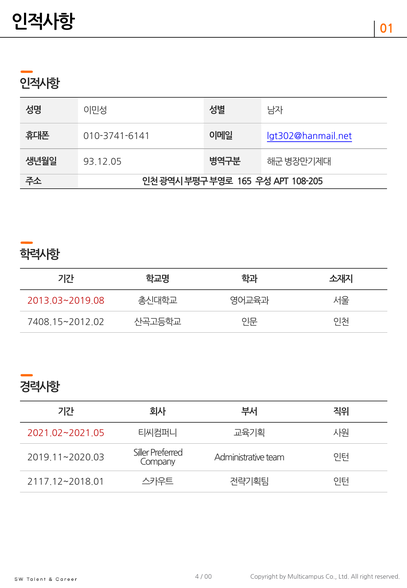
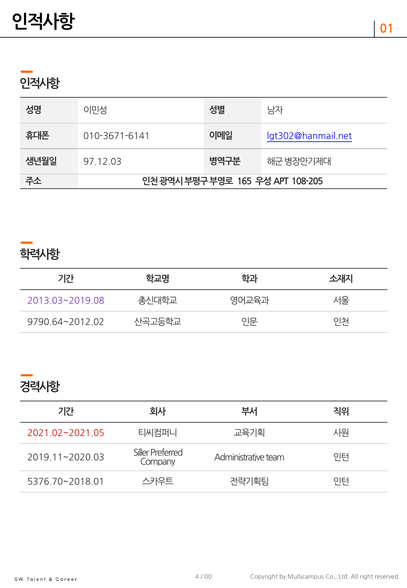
010-3741-6141: 010-3741-6141 -> 010-3671-6141
93.12.05: 93.12.05 -> 97.12.03
2013.03~2019.08 colour: red -> purple
7408.15~2012.02: 7408.15~2012.02 -> 9790.64~2012.02
2117.12~2018.01: 2117.12~2018.01 -> 5376.70~2018.01
